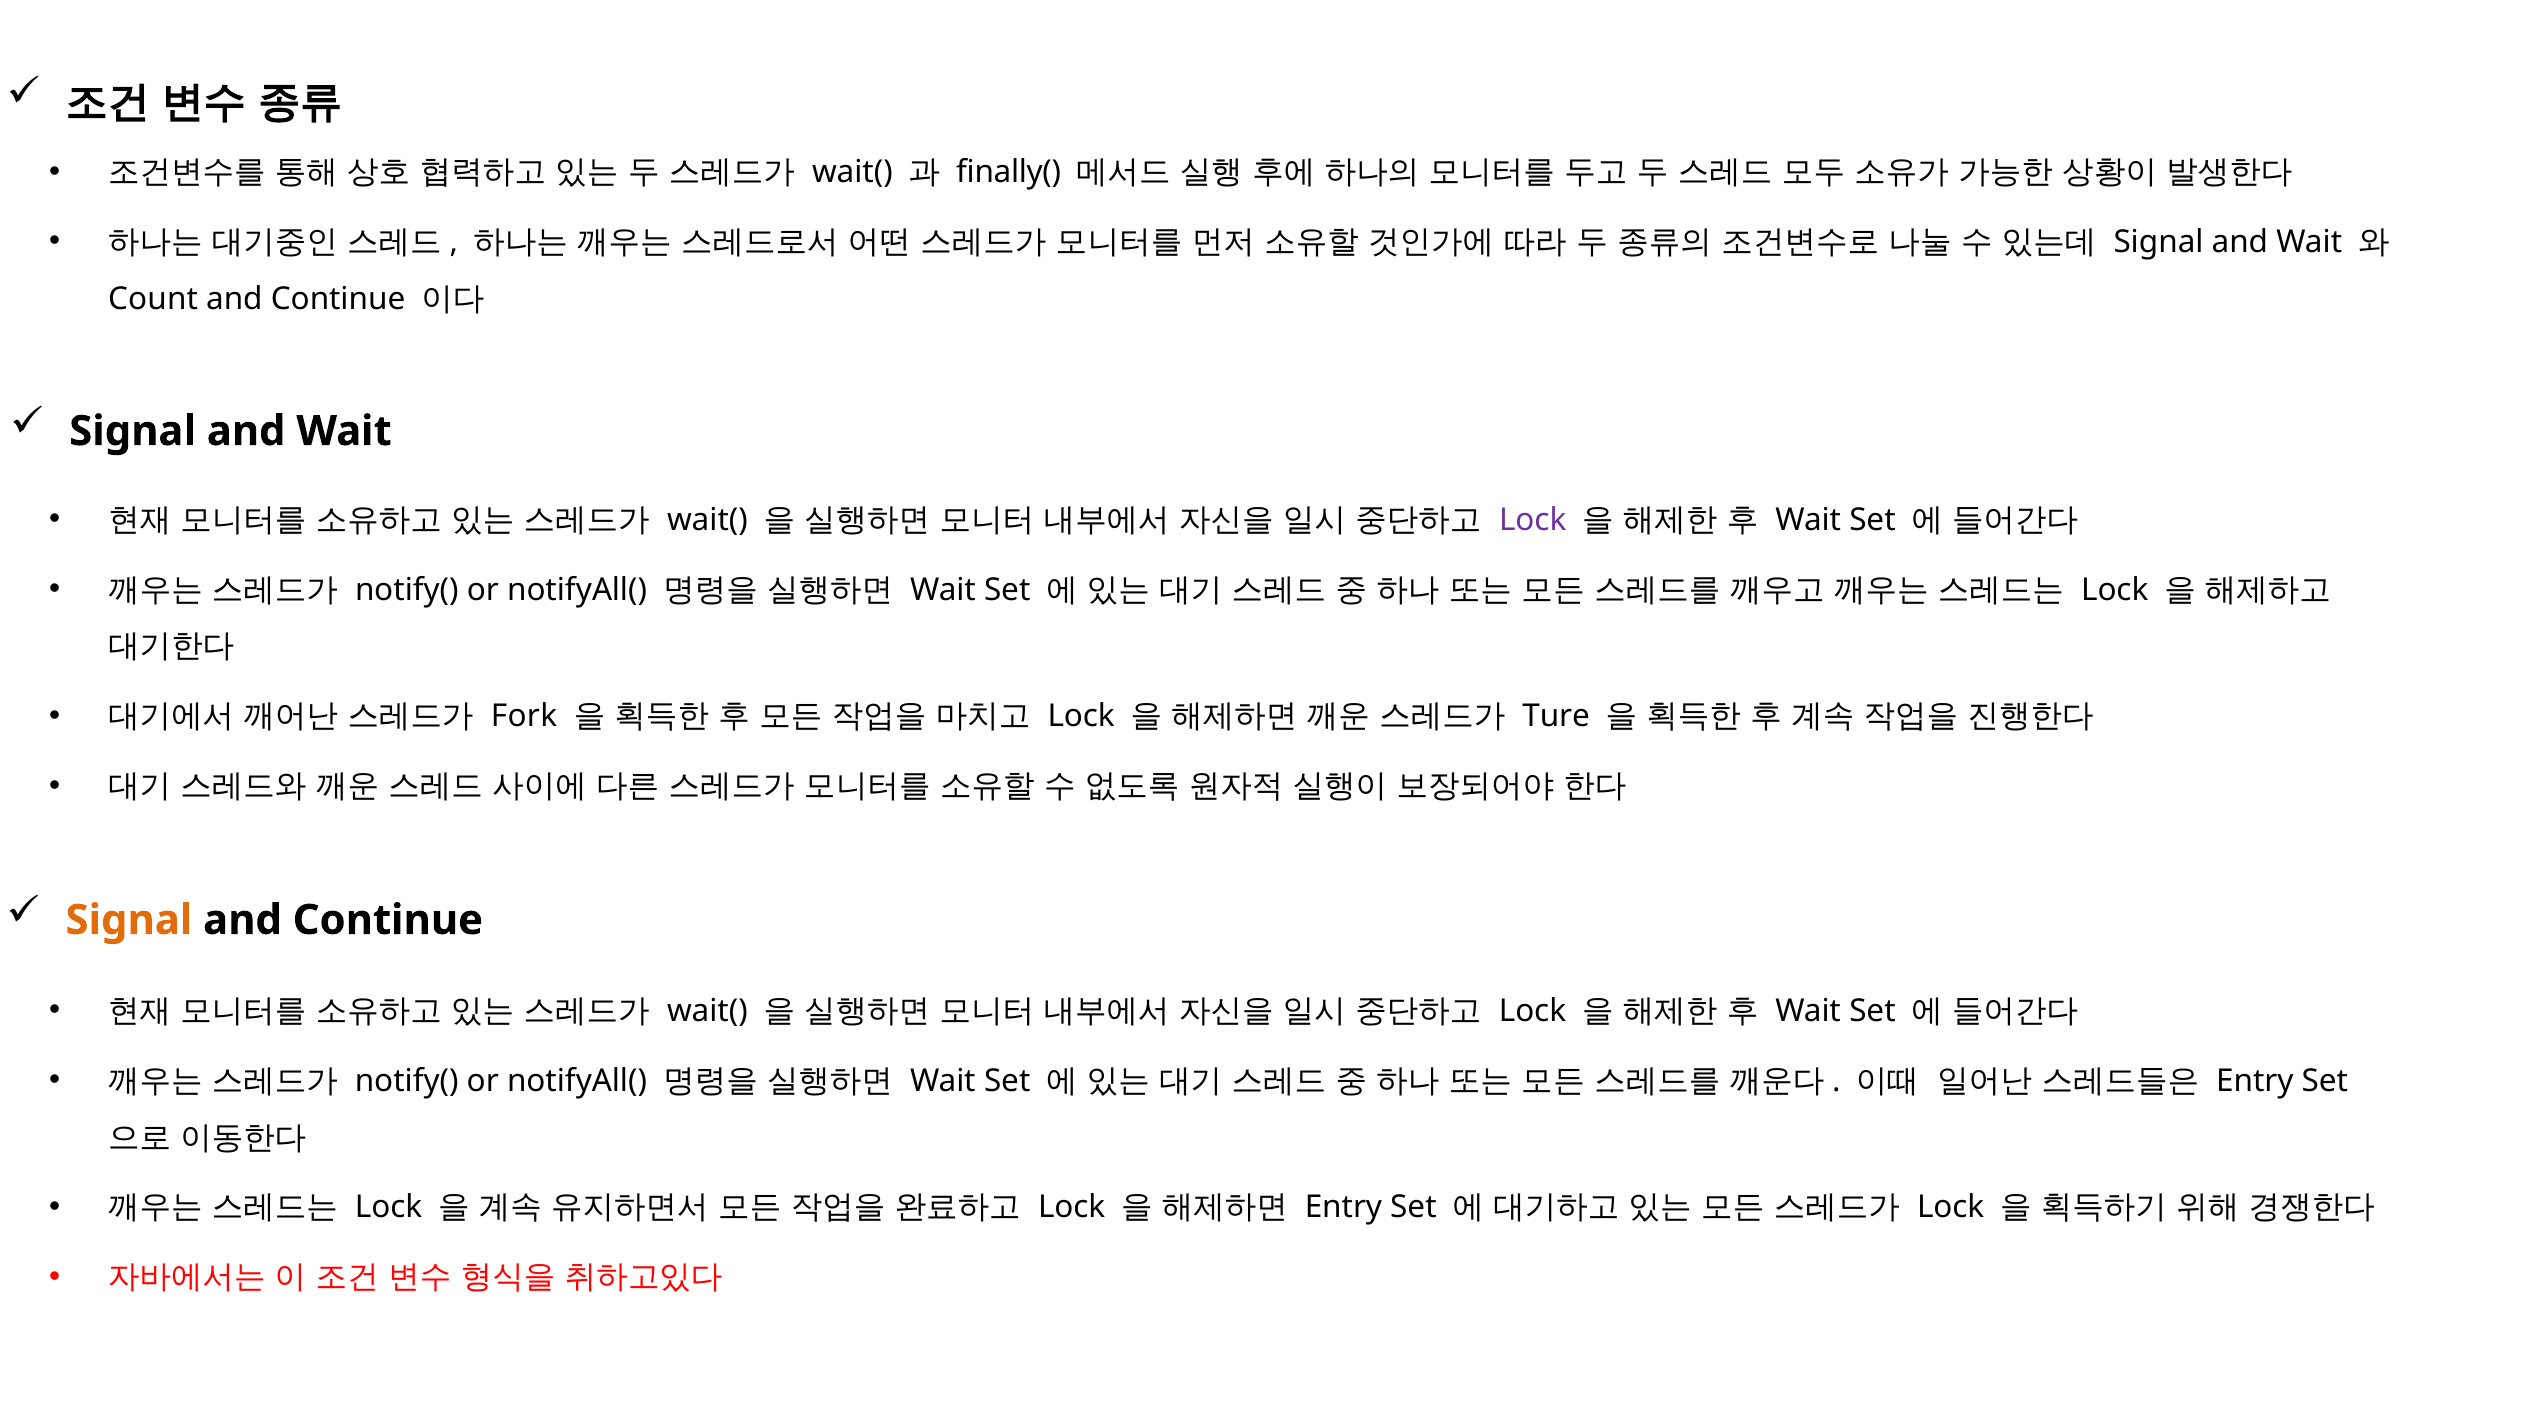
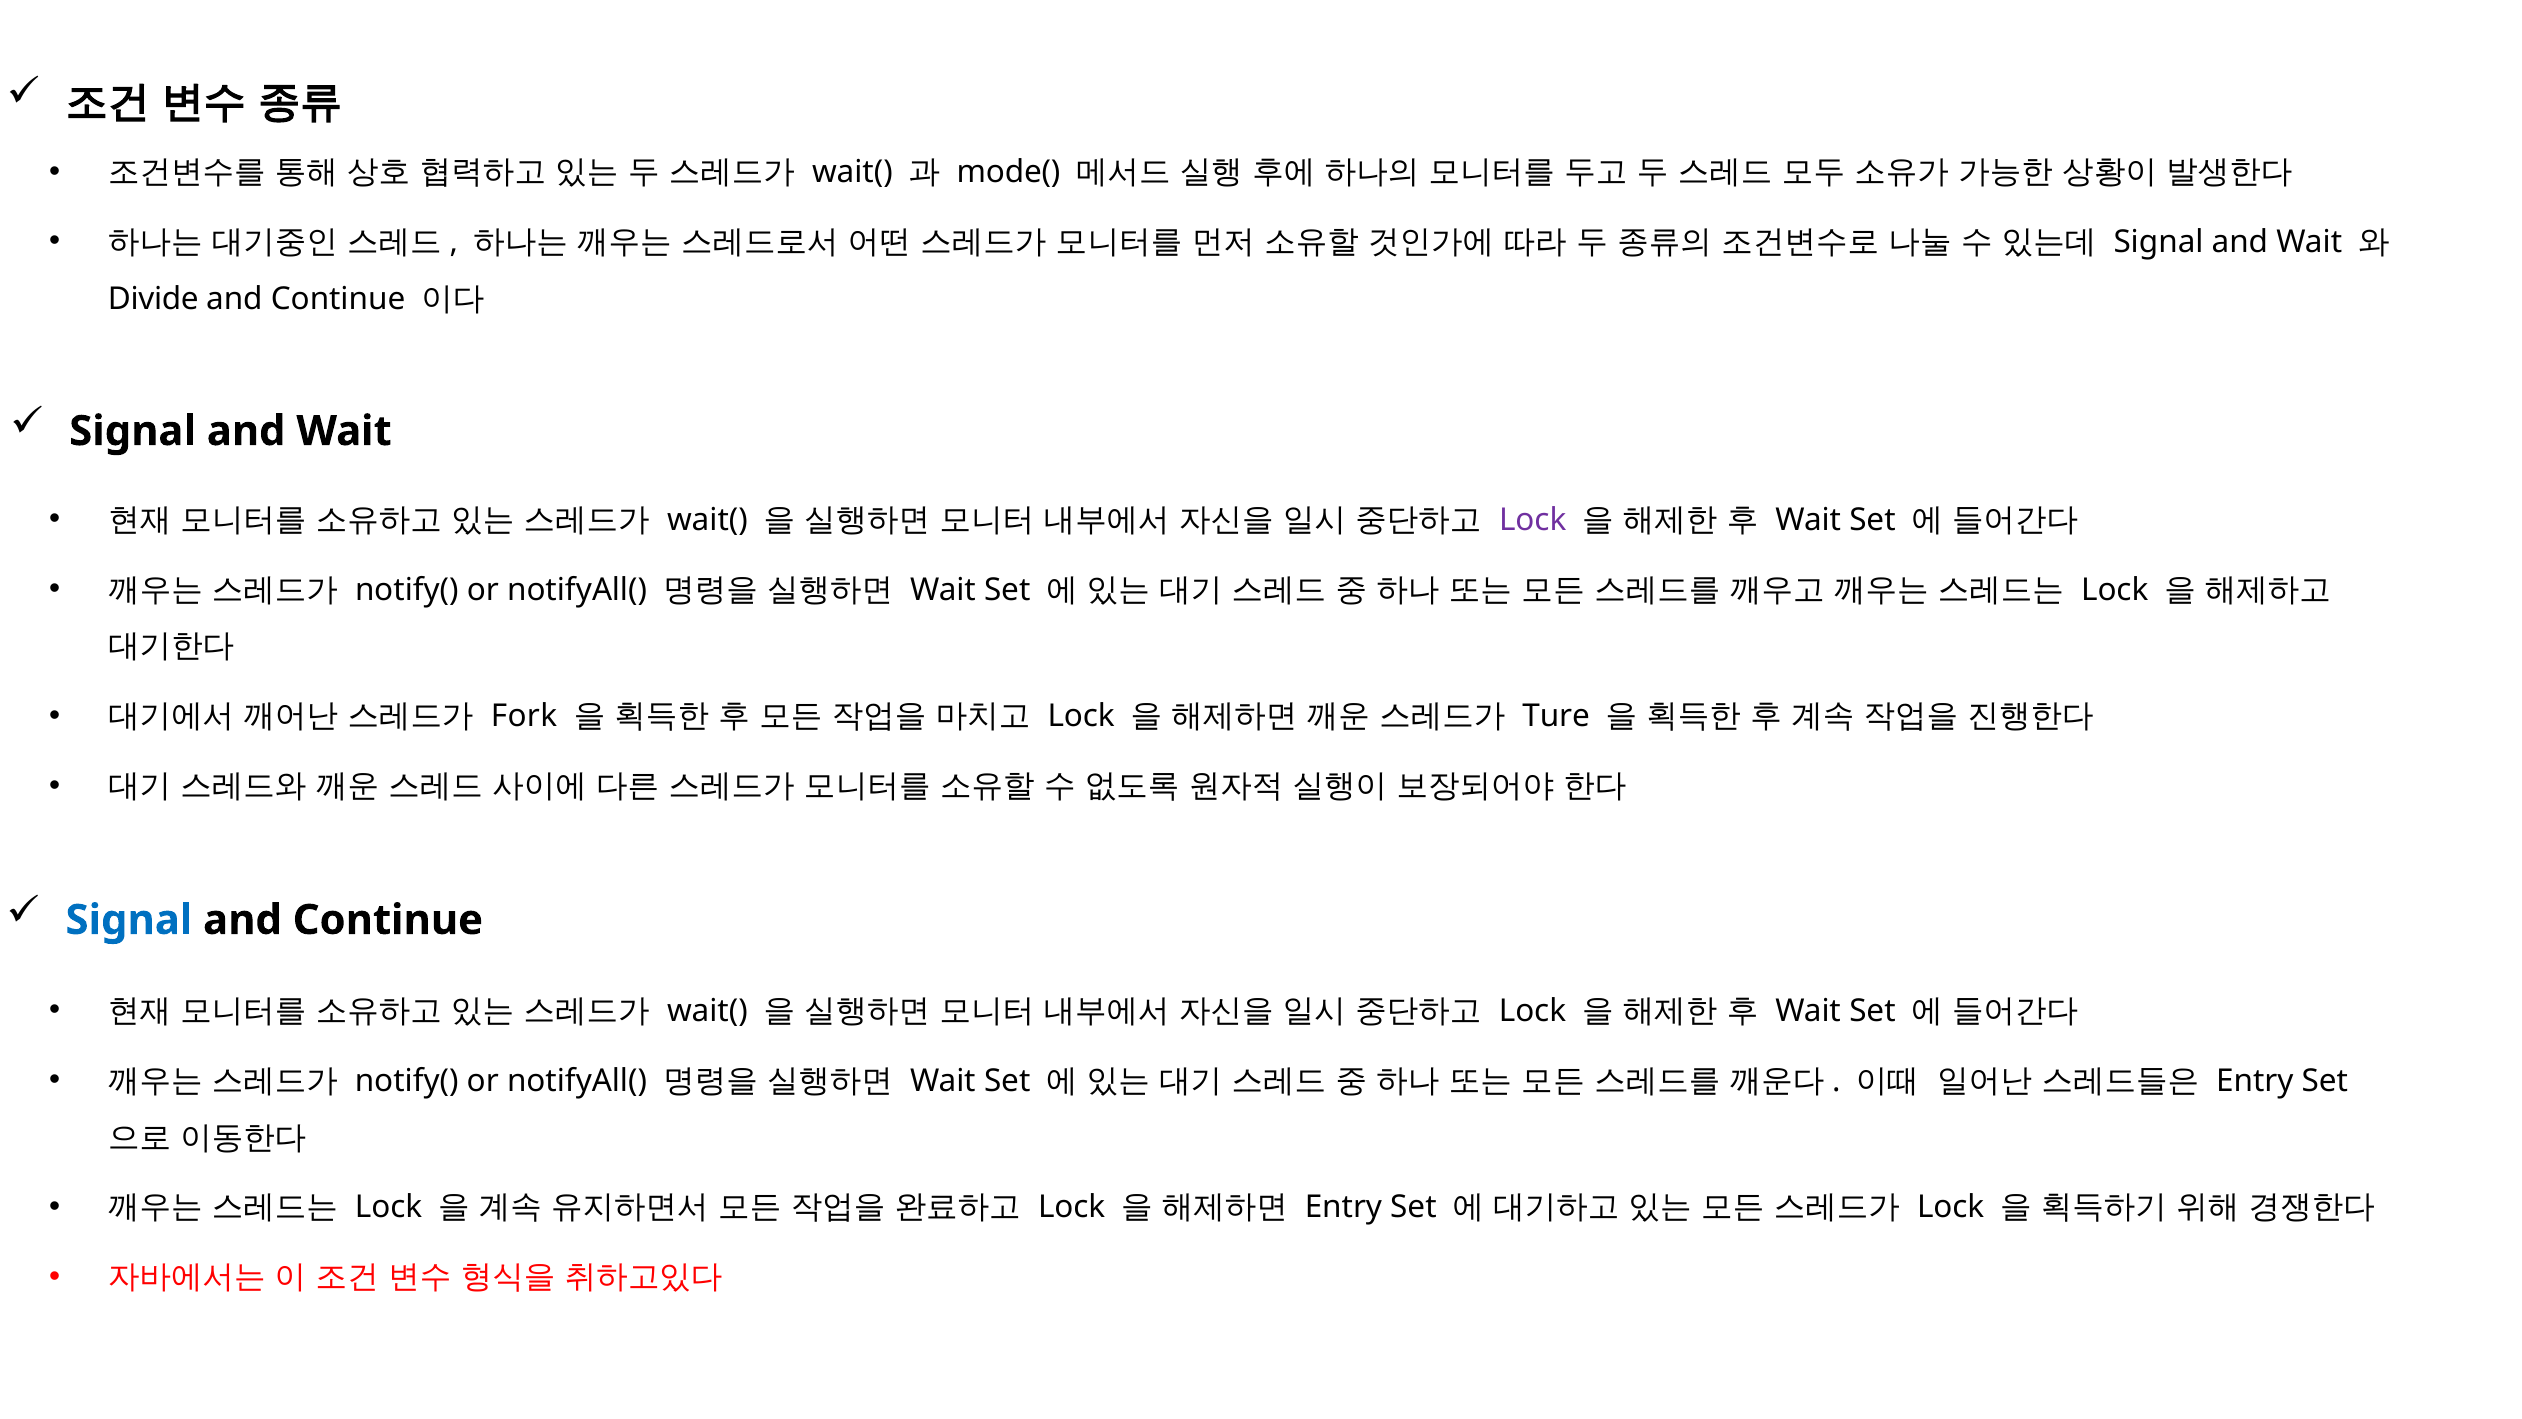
finally(: finally( -> mode(
Count: Count -> Divide
Signal at (129, 920) colour: orange -> blue
